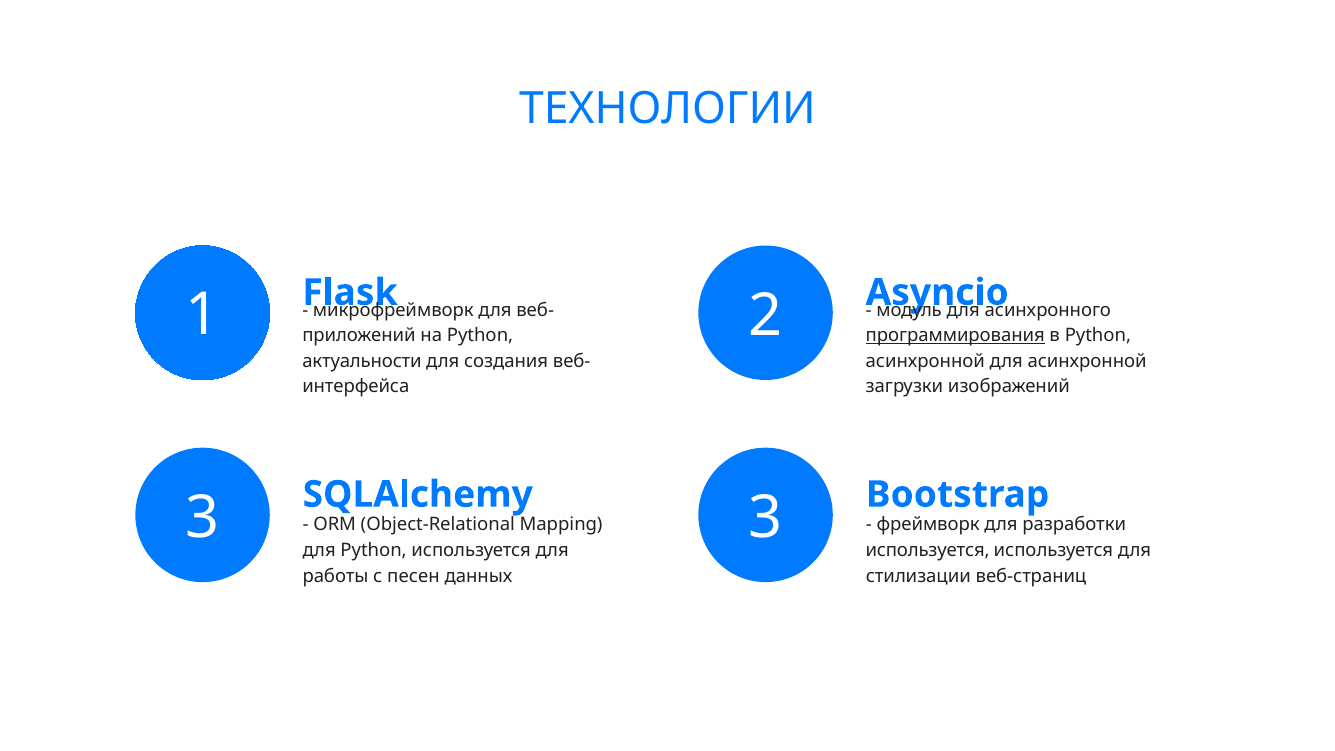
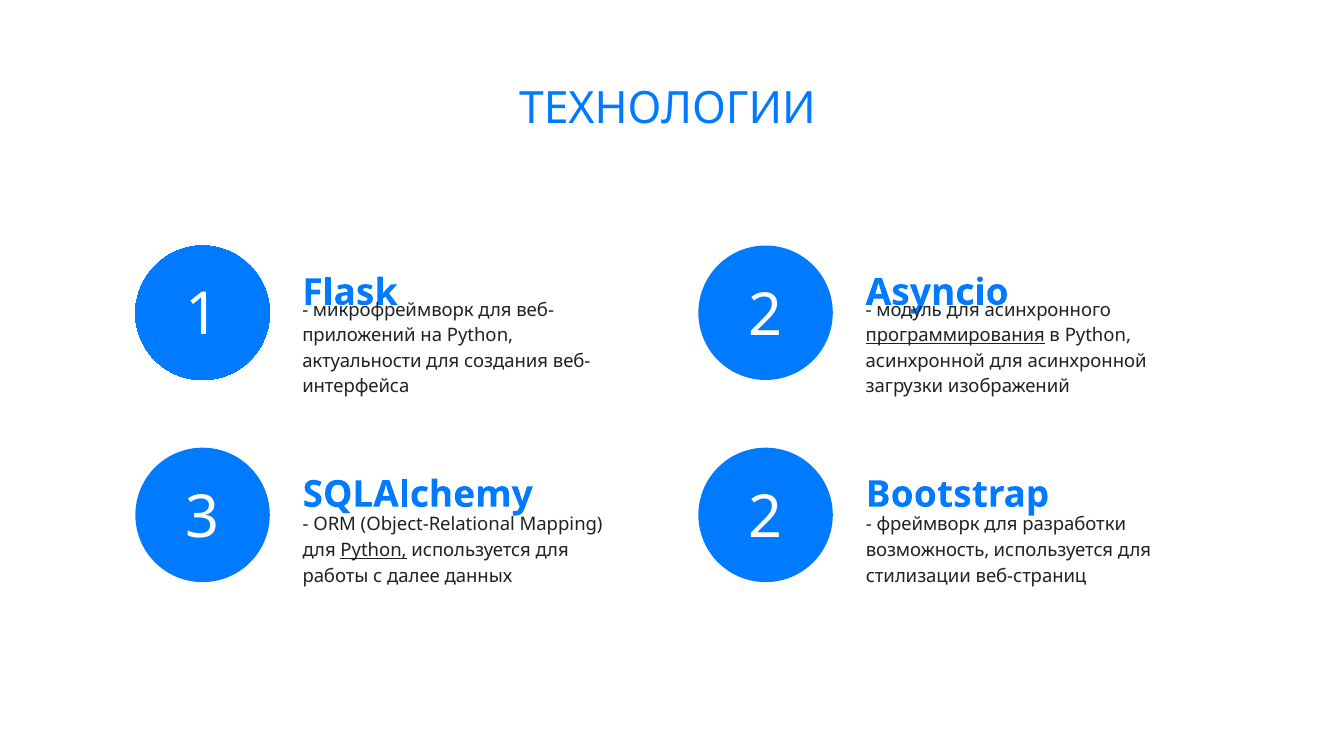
3 3: 3 -> 2
Python at (374, 550) underline: none -> present
используется at (928, 550): используется -> возможность
песен: песен -> далее
